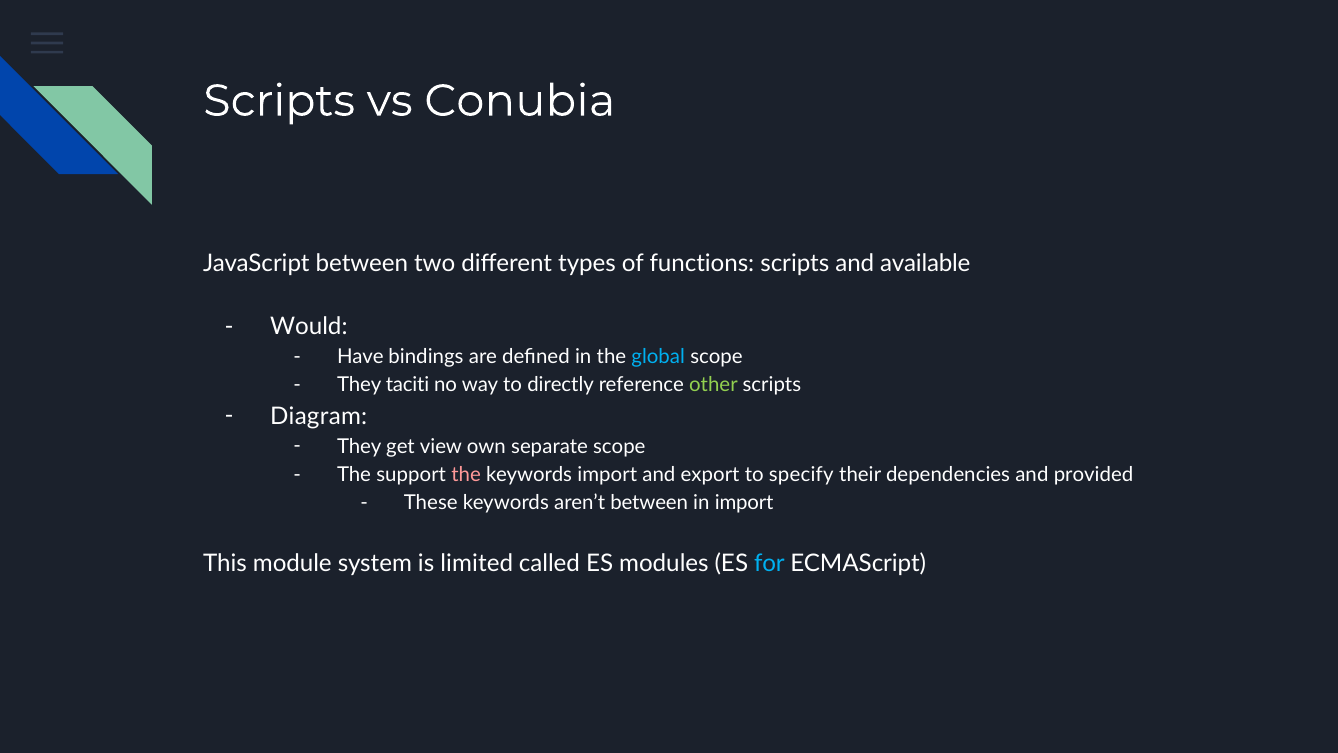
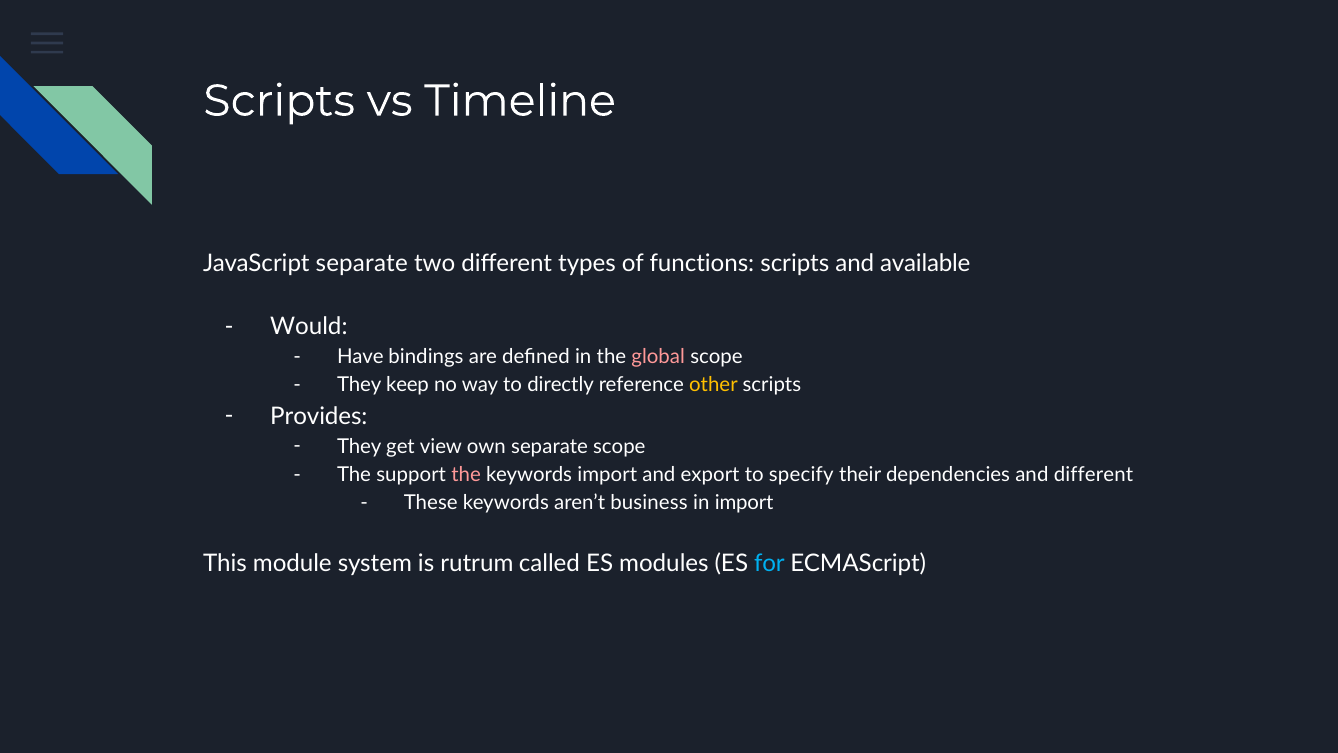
Conubia: Conubia -> Timeline
JavaScript between: between -> separate
global colour: light blue -> pink
taciti: taciti -> keep
other colour: light green -> yellow
Diagram: Diagram -> Provides
and provided: provided -> different
aren’t between: between -> business
limited: limited -> rutrum
